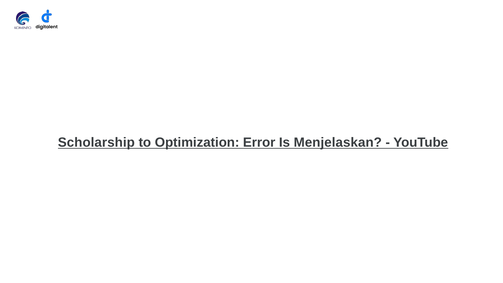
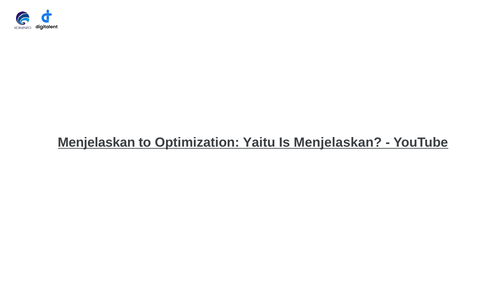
Scholarship at (96, 142): Scholarship -> Menjelaskan
Error: Error -> Yaitu
